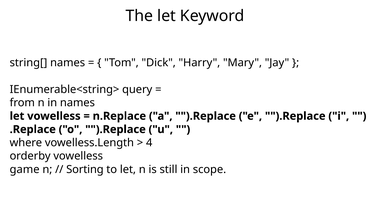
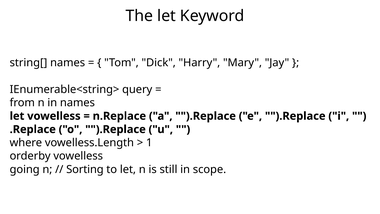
4: 4 -> 1
game: game -> going
